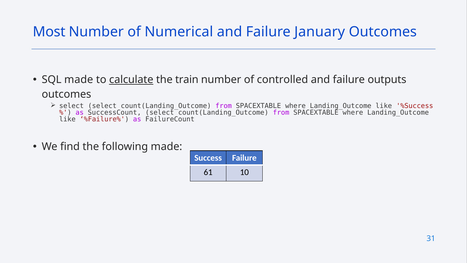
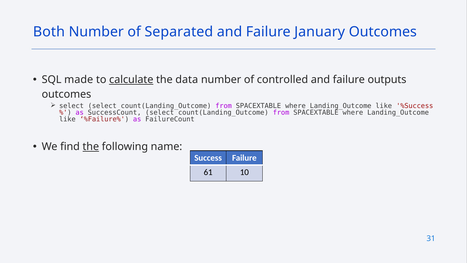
Most: Most -> Both
Numerical: Numerical -> Separated
train: train -> data
the at (91, 147) underline: none -> present
following made: made -> name
